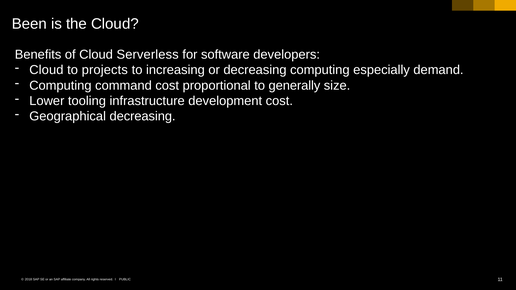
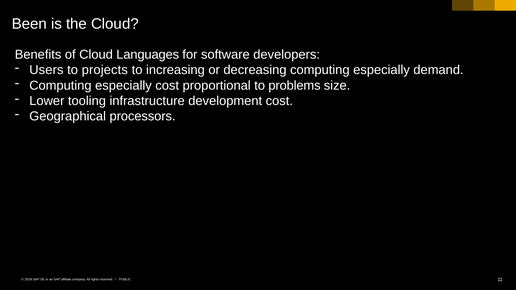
Serverless: Serverless -> Languages
Cloud at (46, 70): Cloud -> Users
command at (123, 86): command -> especially
generally: generally -> problems
Geographical decreasing: decreasing -> processors
